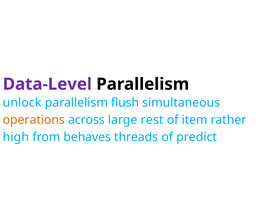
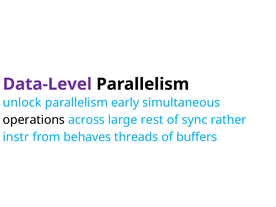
flush: flush -> early
operations colour: orange -> black
item: item -> sync
high: high -> instr
predict: predict -> buffers
